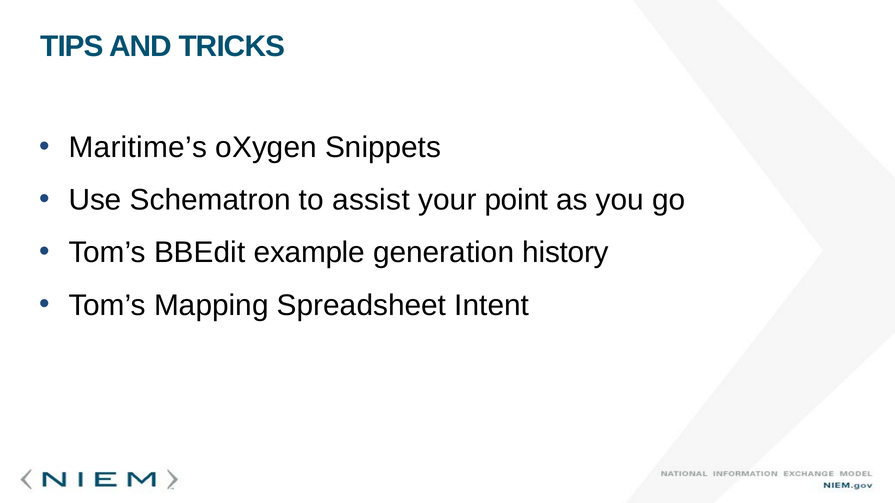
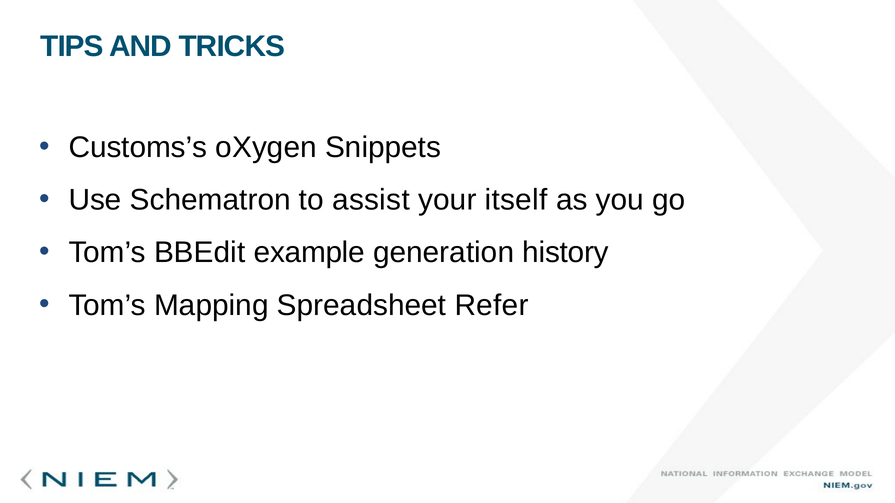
Maritime’s: Maritime’s -> Customs’s
point: point -> itself
Intent: Intent -> Refer
